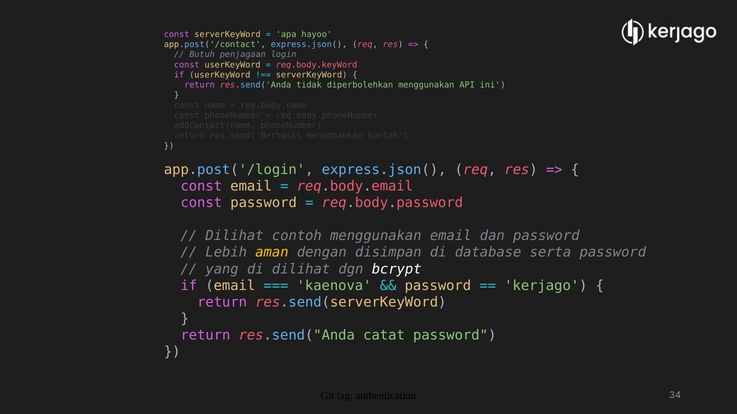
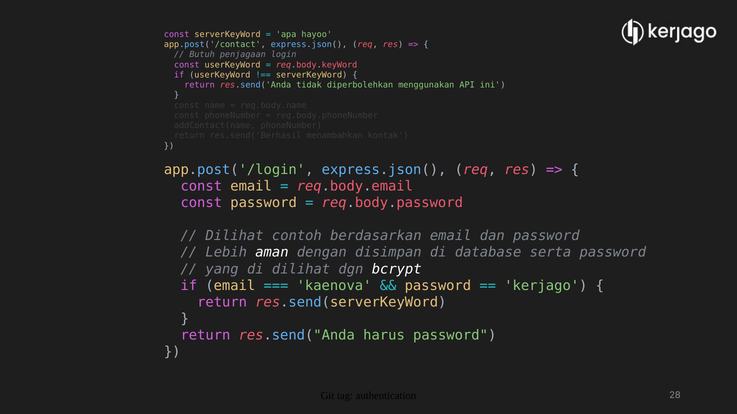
contoh menggunakan: menggunakan -> berdasarkan
aman colour: yellow -> white
catat: catat -> harus
34: 34 -> 28
